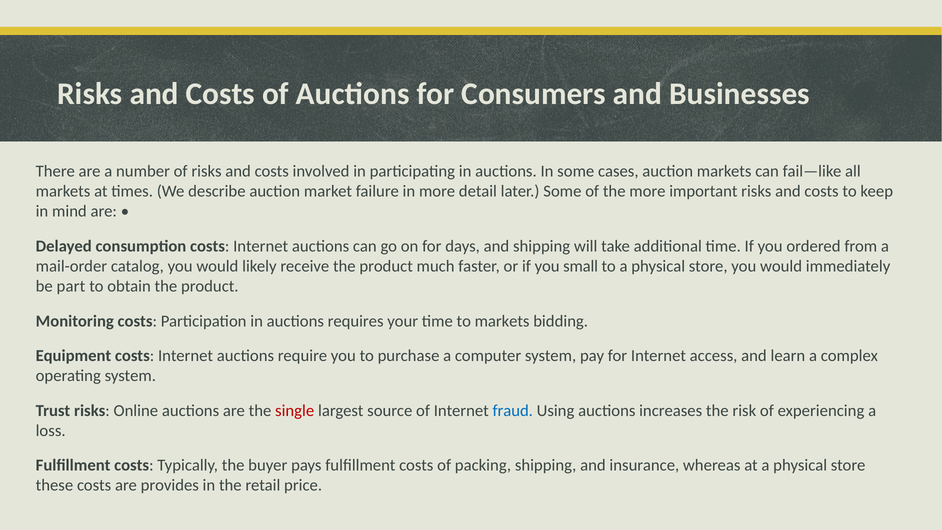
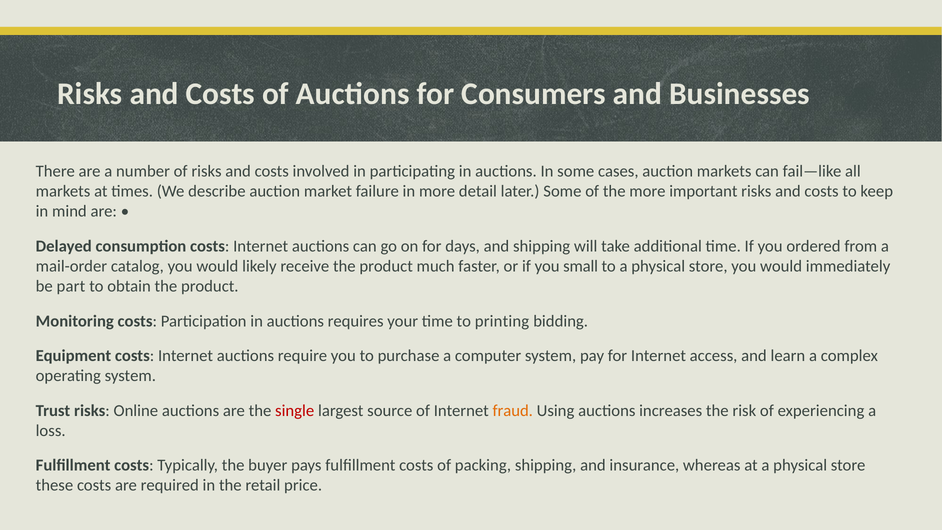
to markets: markets -> printing
fraud colour: blue -> orange
provides: provides -> required
